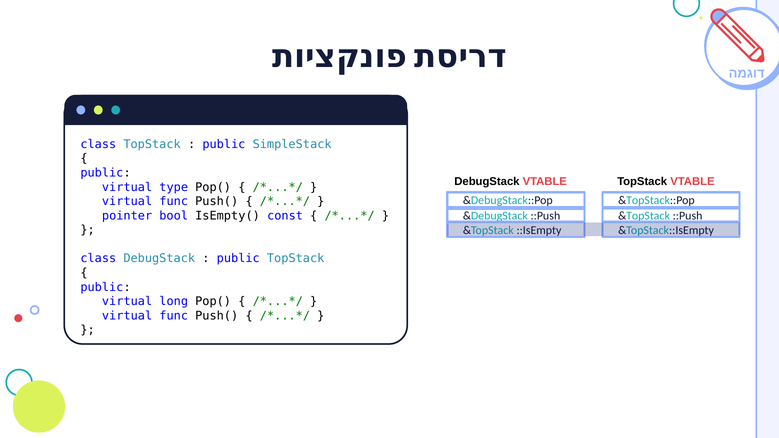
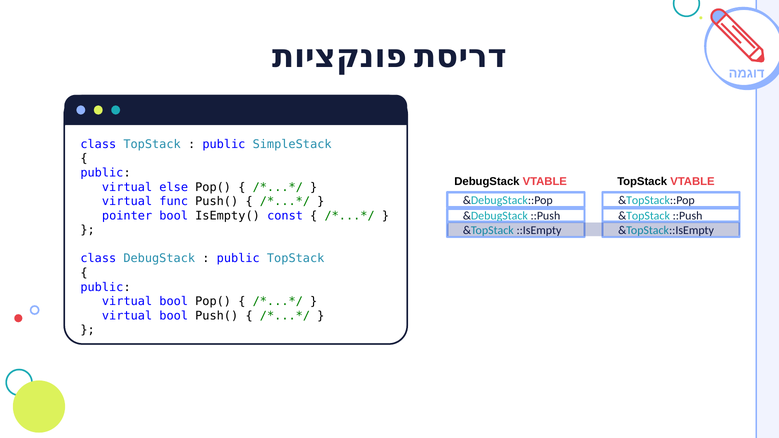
type: type -> else
long at (174, 302): long -> bool
func at (174, 316): func -> bool
